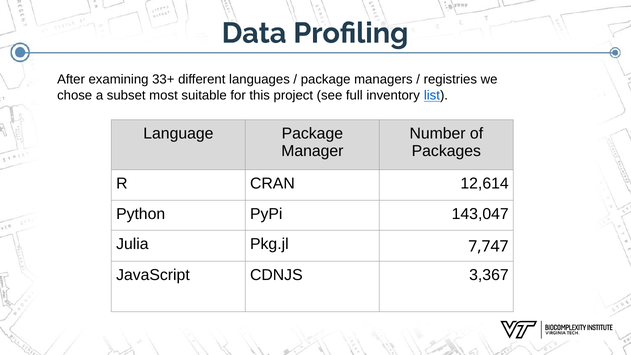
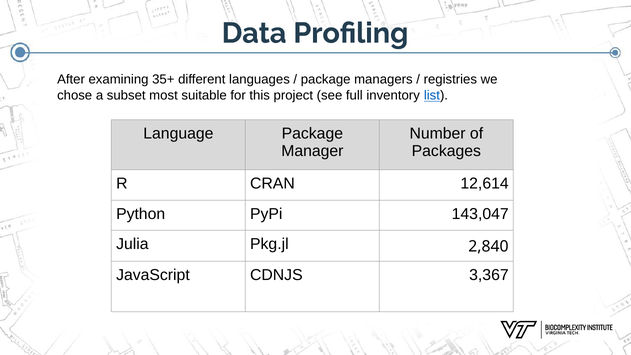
33+: 33+ -> 35+
7,747: 7,747 -> 2,840
